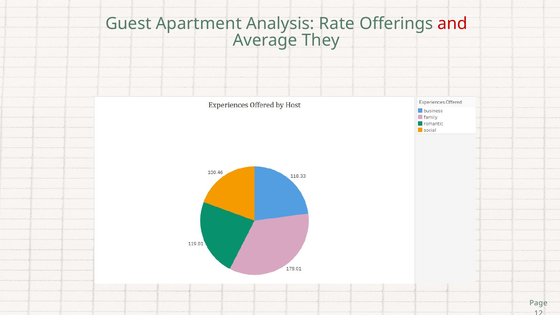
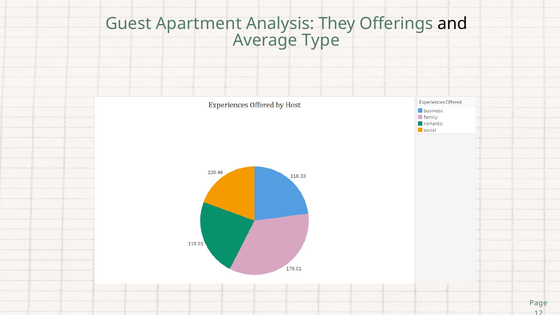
Rate: Rate -> They
and colour: red -> black
They: They -> Type
